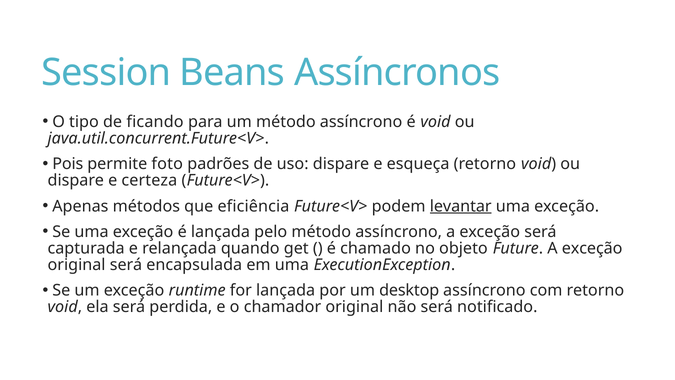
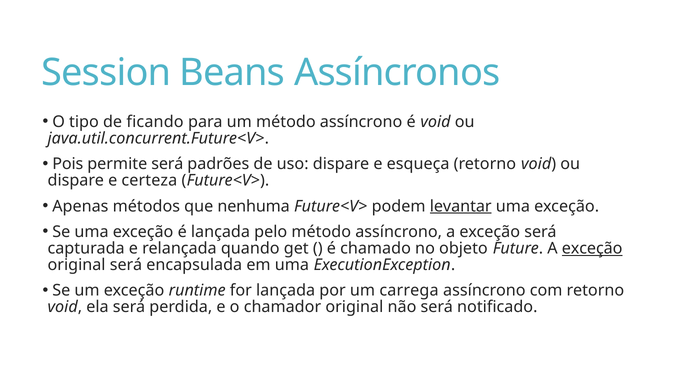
permite foto: foto -> será
eficiência: eficiência -> nenhuma
exceção at (592, 248) underline: none -> present
desktop: desktop -> carrega
